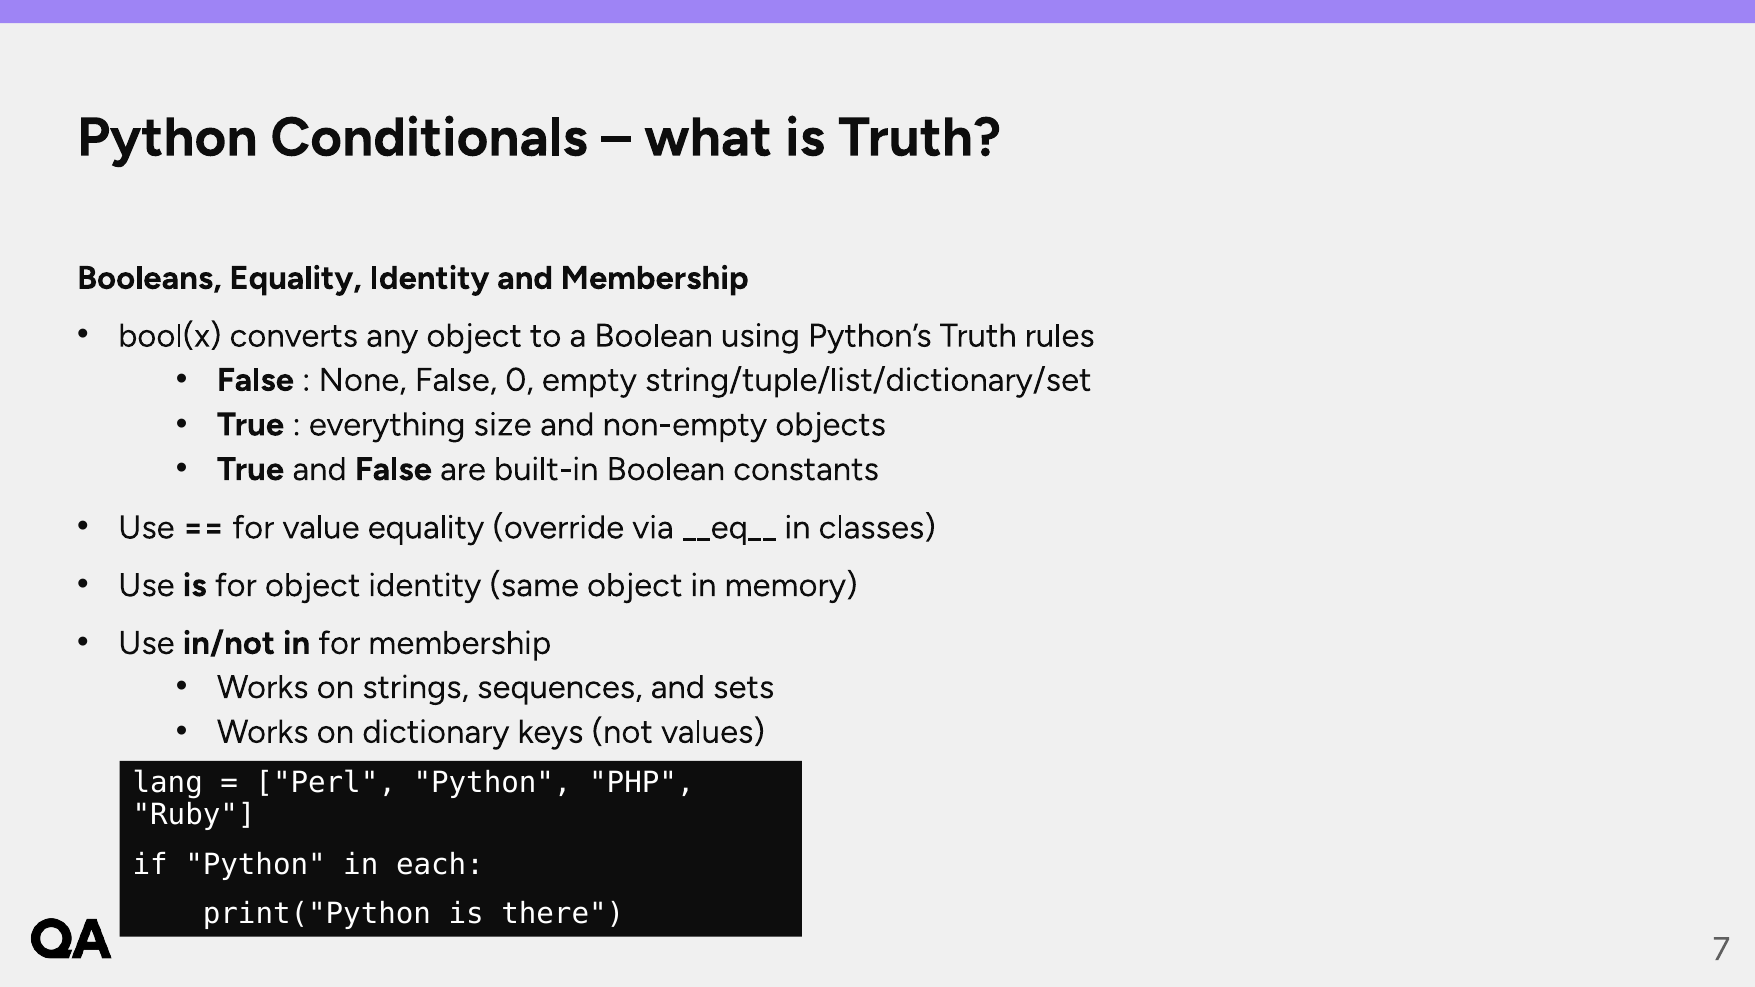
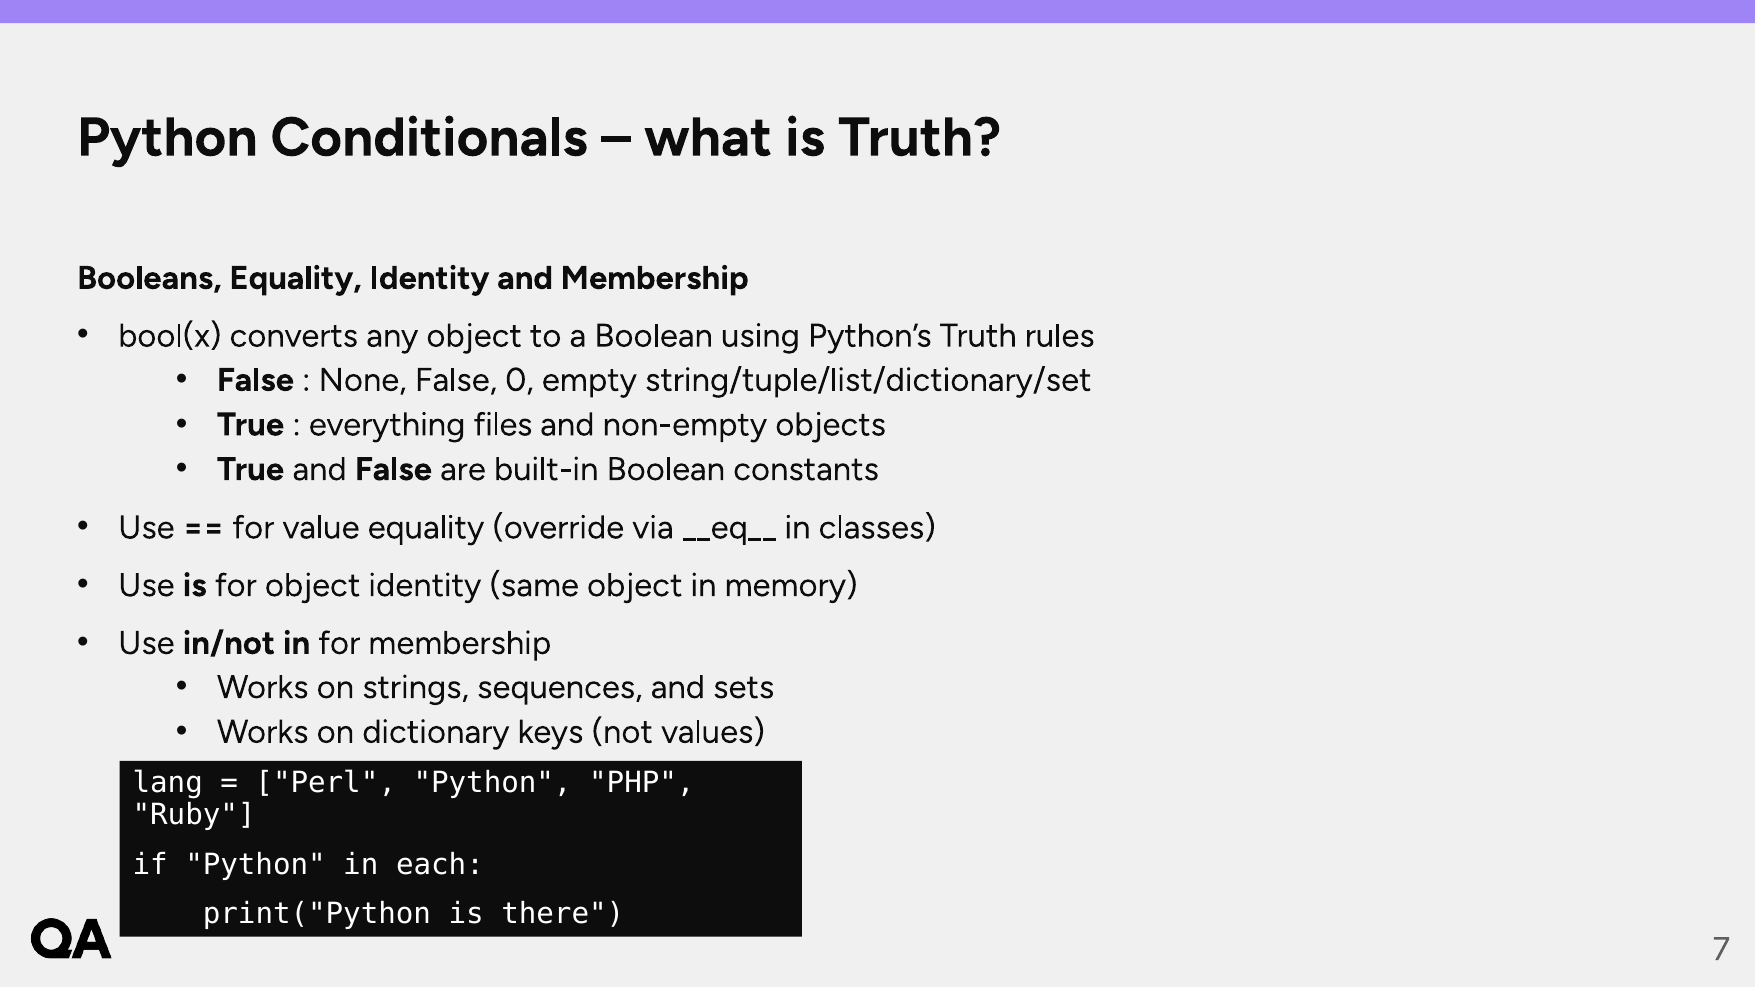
size: size -> files
